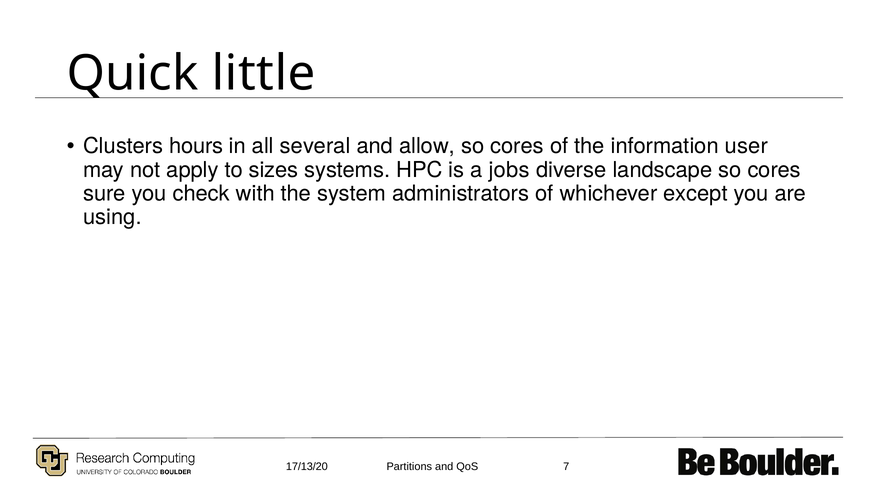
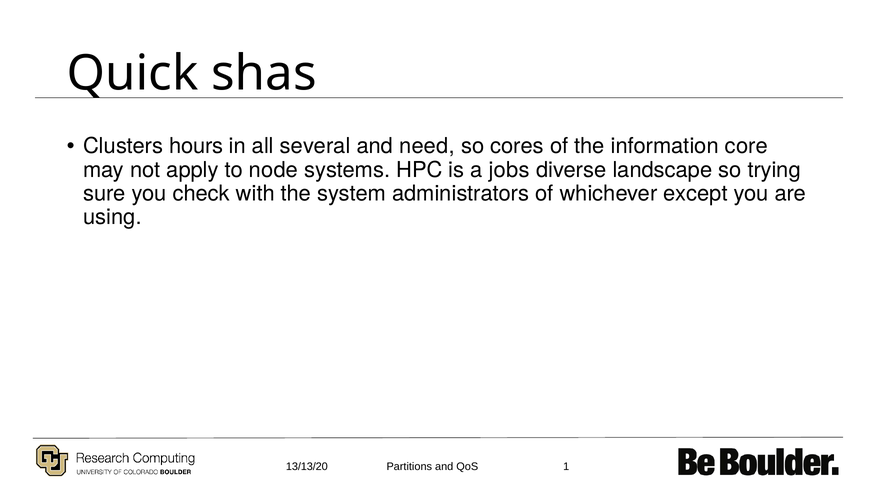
little: little -> shas
allow: allow -> need
user: user -> core
sizes: sizes -> node
landscape so cores: cores -> trying
17/13/20: 17/13/20 -> 13/13/20
7: 7 -> 1
